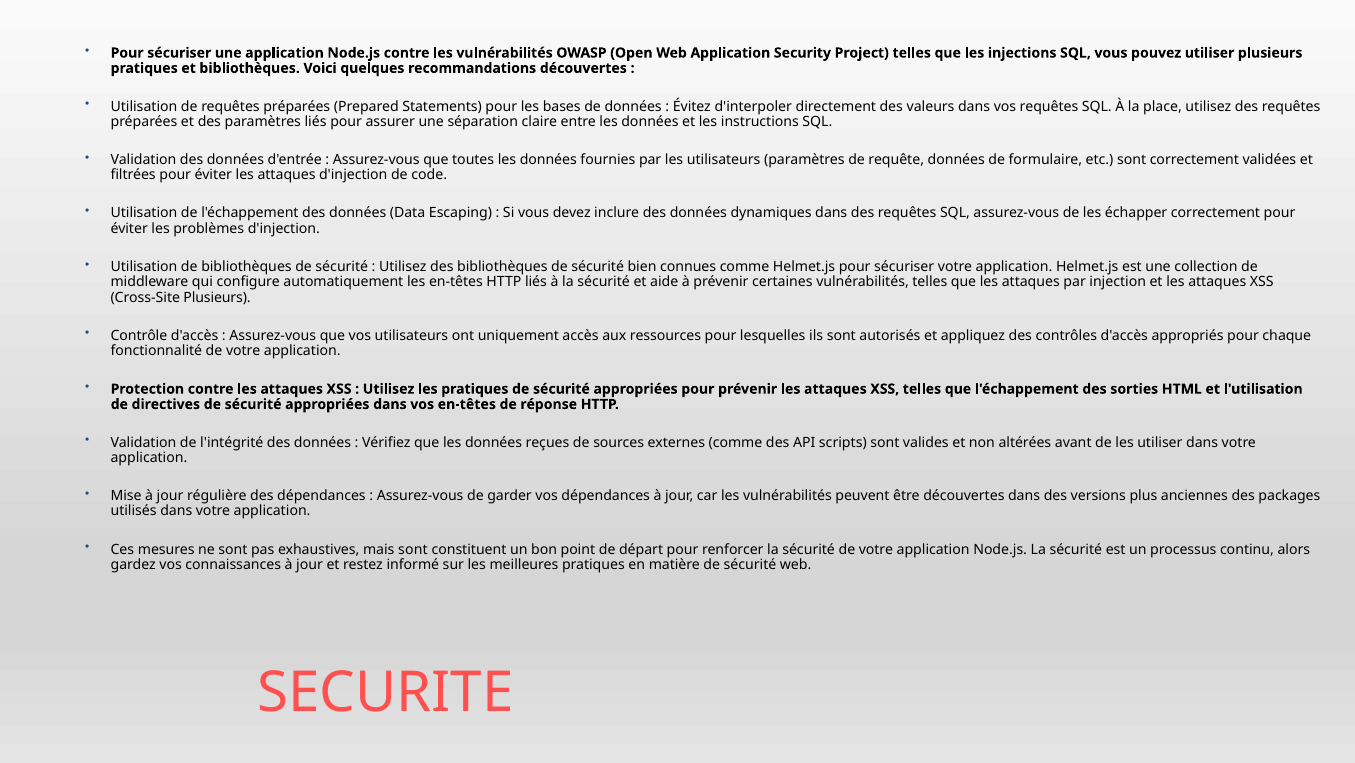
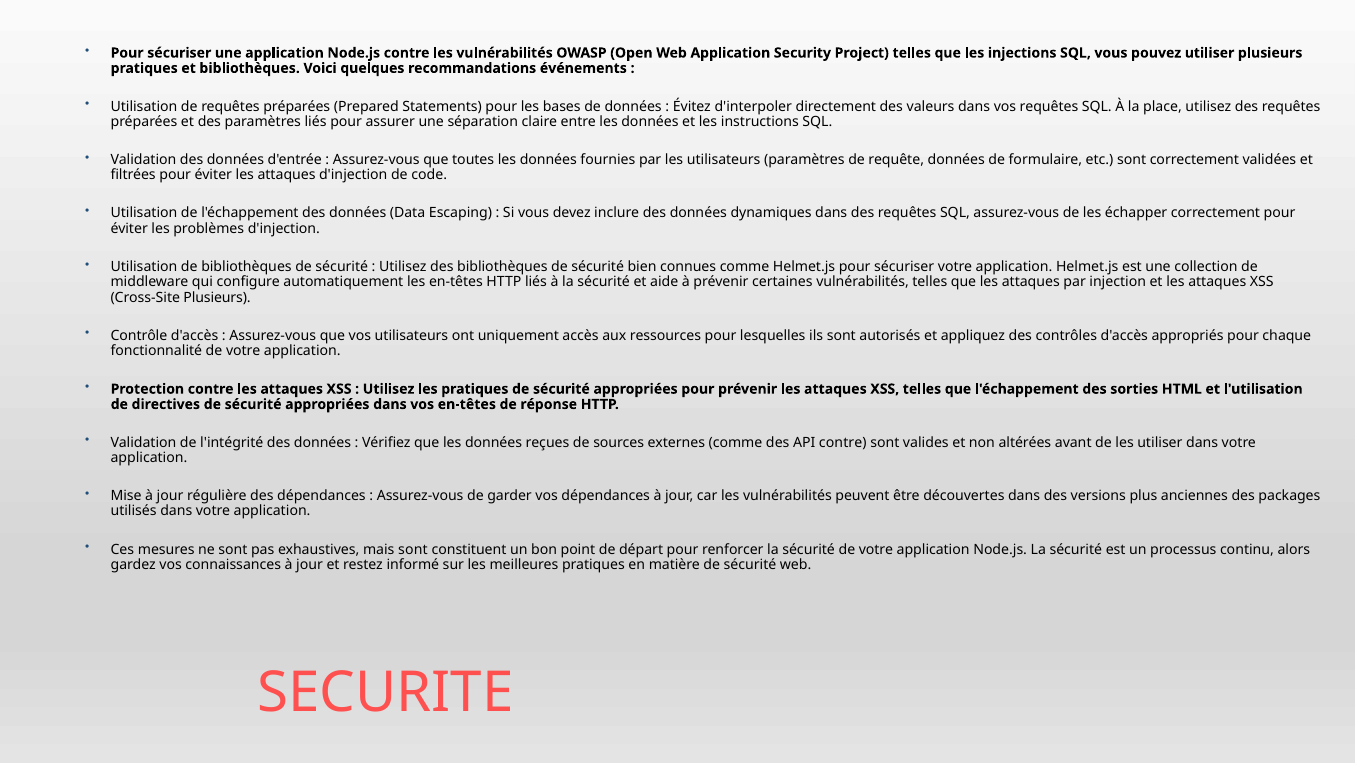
recommandations découvertes: découvertes -> événements
API scripts: scripts -> contre
